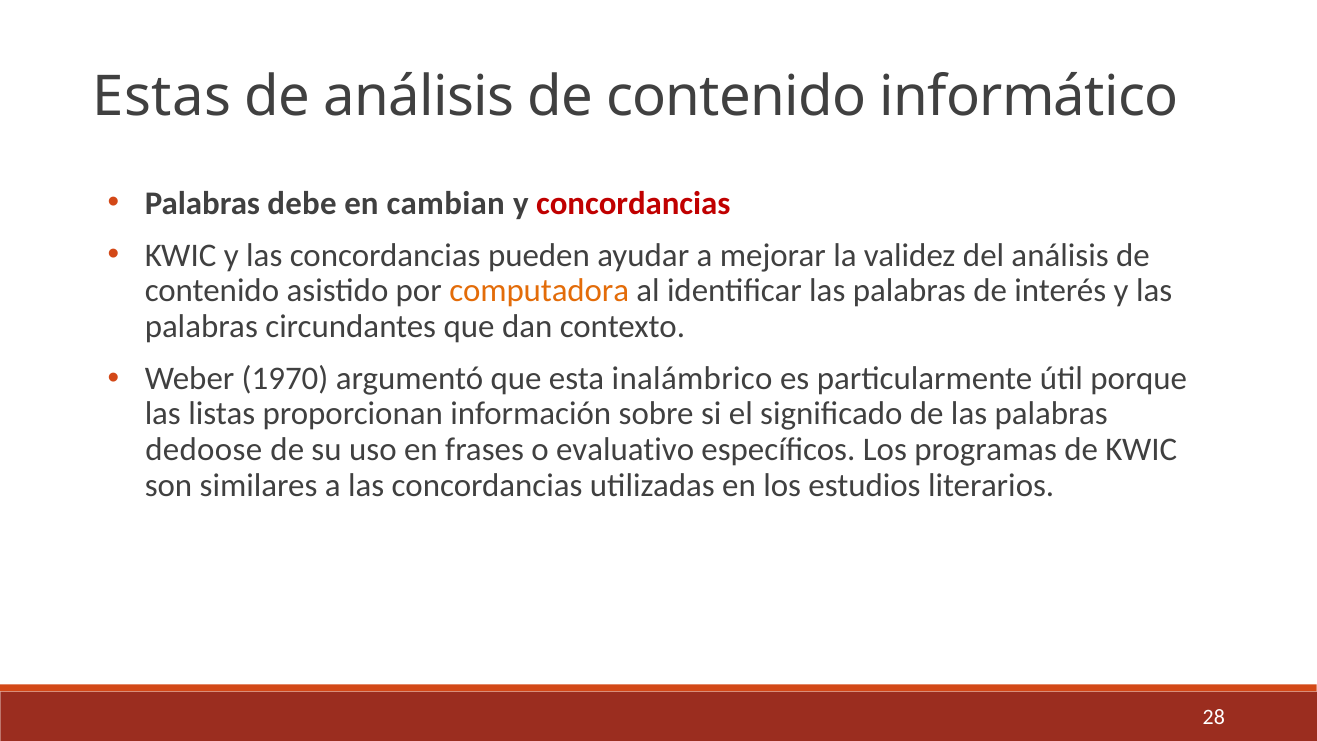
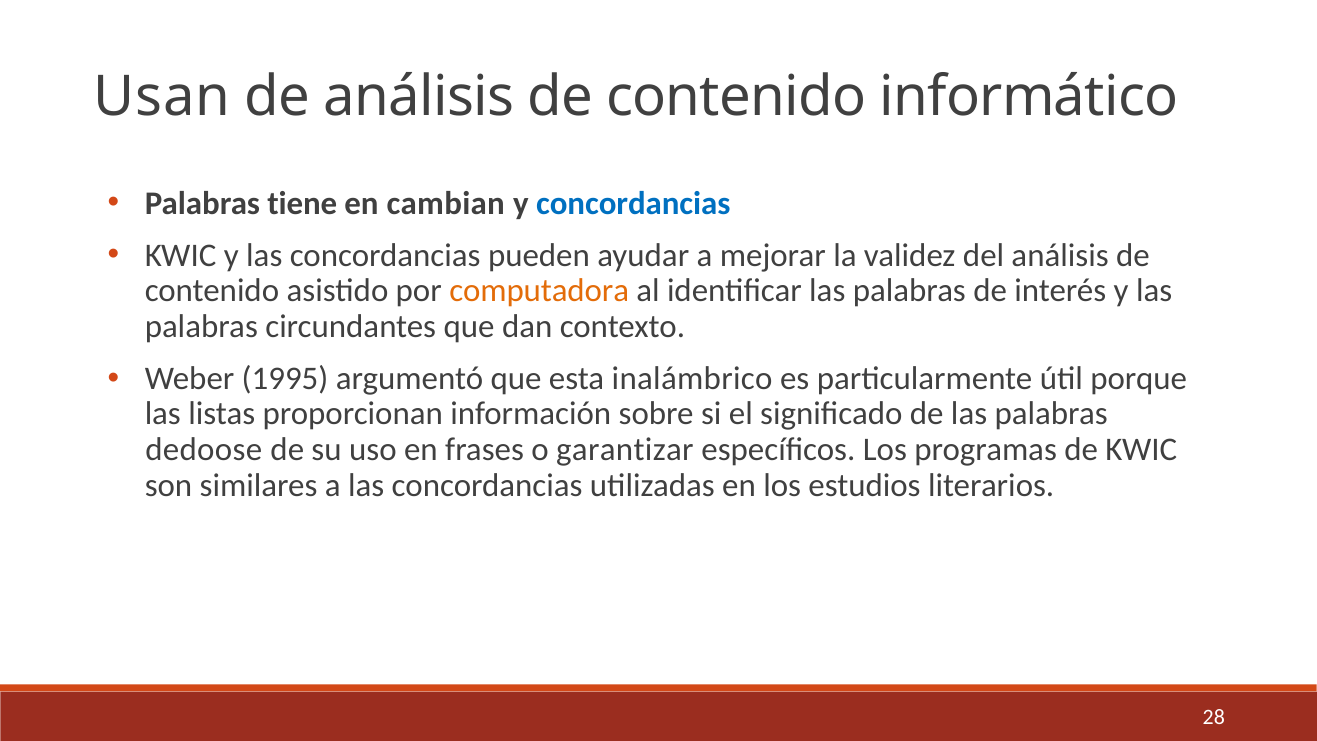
Estas: Estas -> Usan
debe: debe -> tiene
concordancias at (633, 203) colour: red -> blue
1970: 1970 -> 1995
evaluativo: evaluativo -> garantizar
